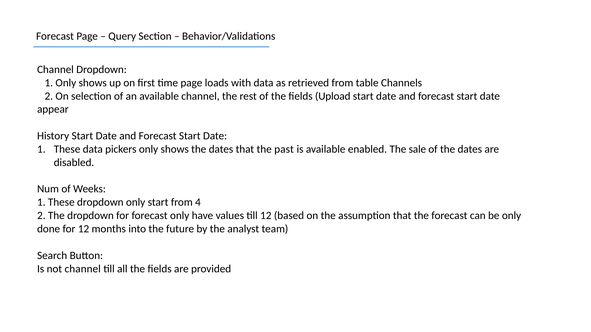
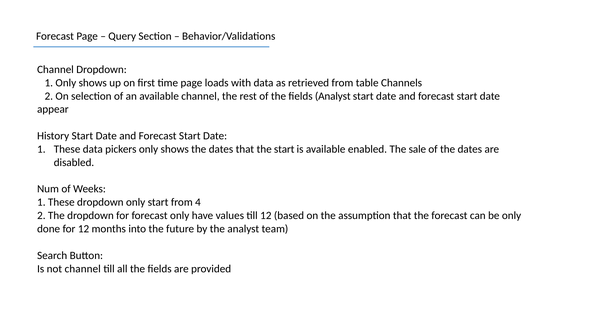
fields Upload: Upload -> Analyst
the past: past -> start
